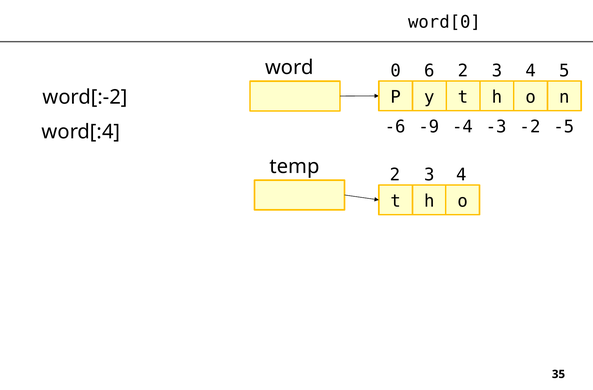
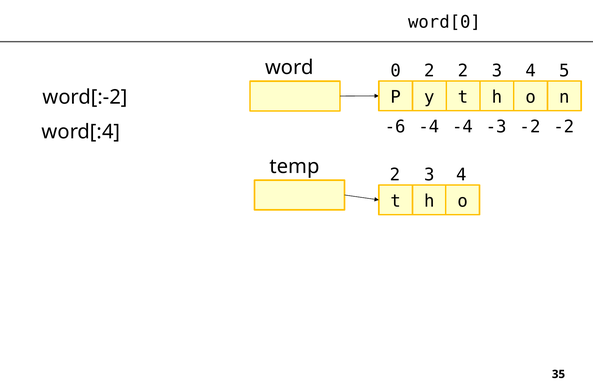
0 6: 6 -> 2
-6 -9: -9 -> -4
-2 -5: -5 -> -2
